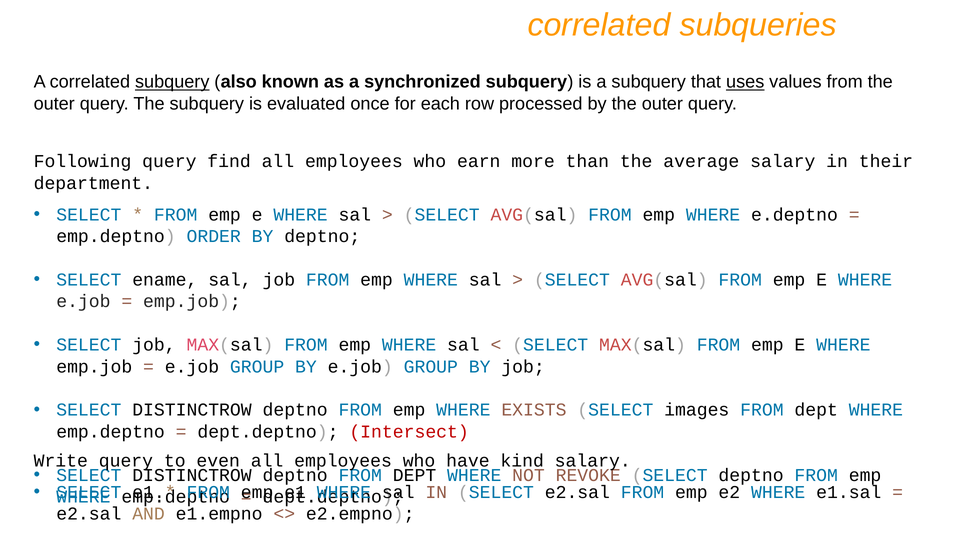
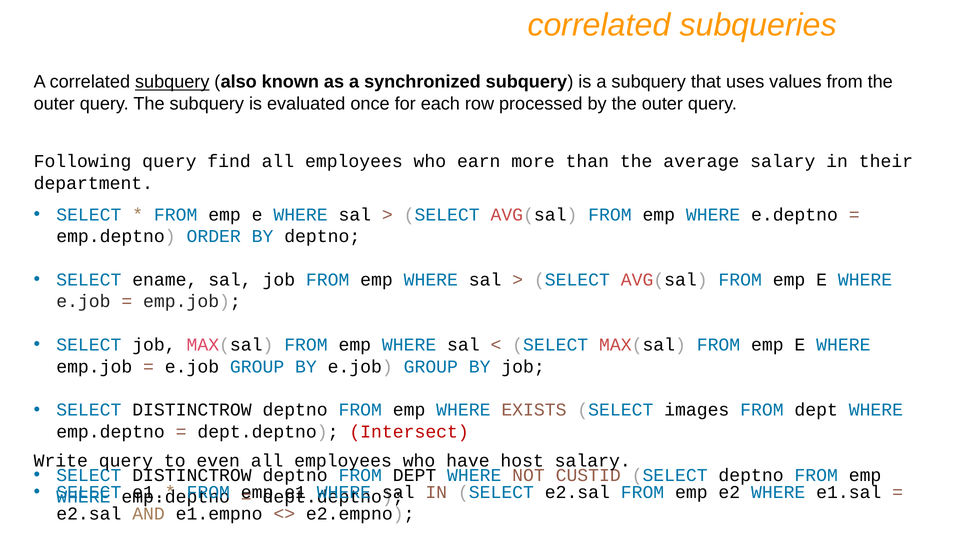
uses underline: present -> none
kind: kind -> host
REVOKE: REVOKE -> CUSTID
